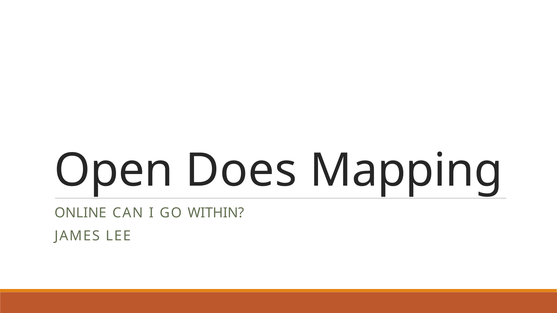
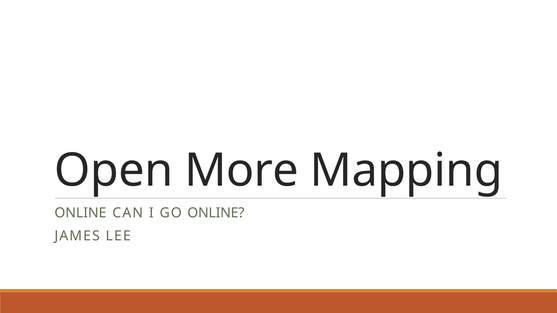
Does: Does -> More
GO WITHIN: WITHIN -> ONLINE
